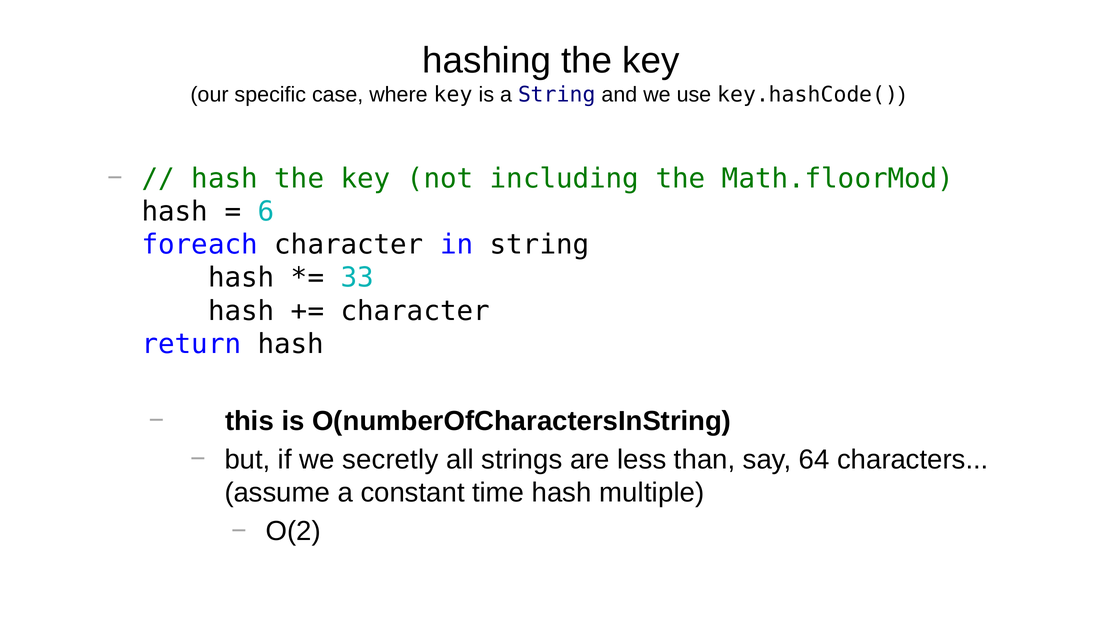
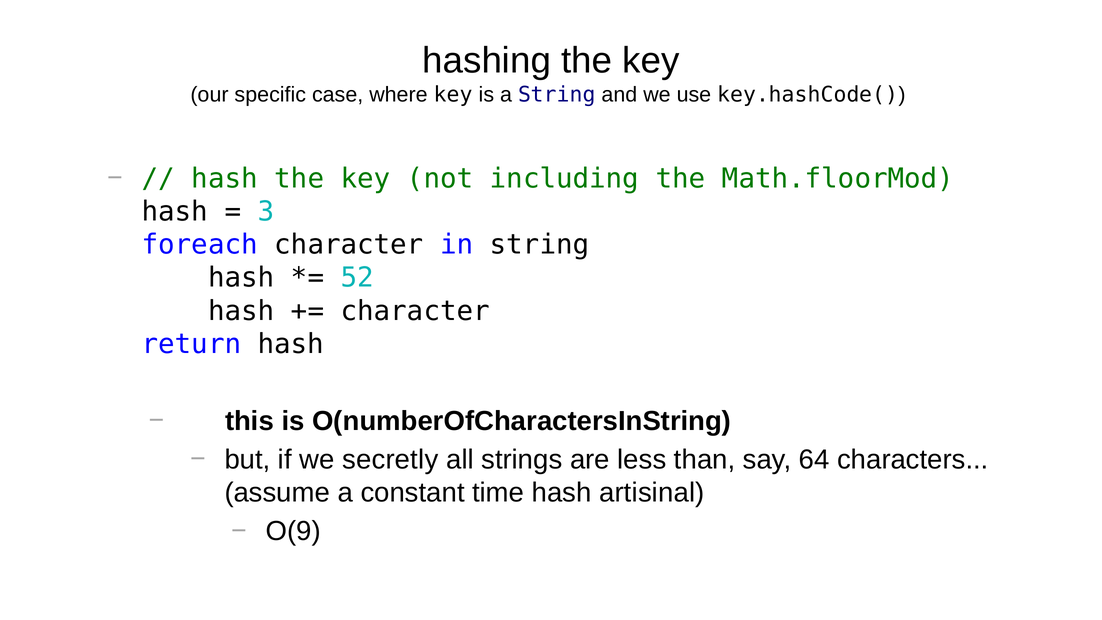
6: 6 -> 3
33: 33 -> 52
multiple: multiple -> artisinal
O(2: O(2 -> O(9
